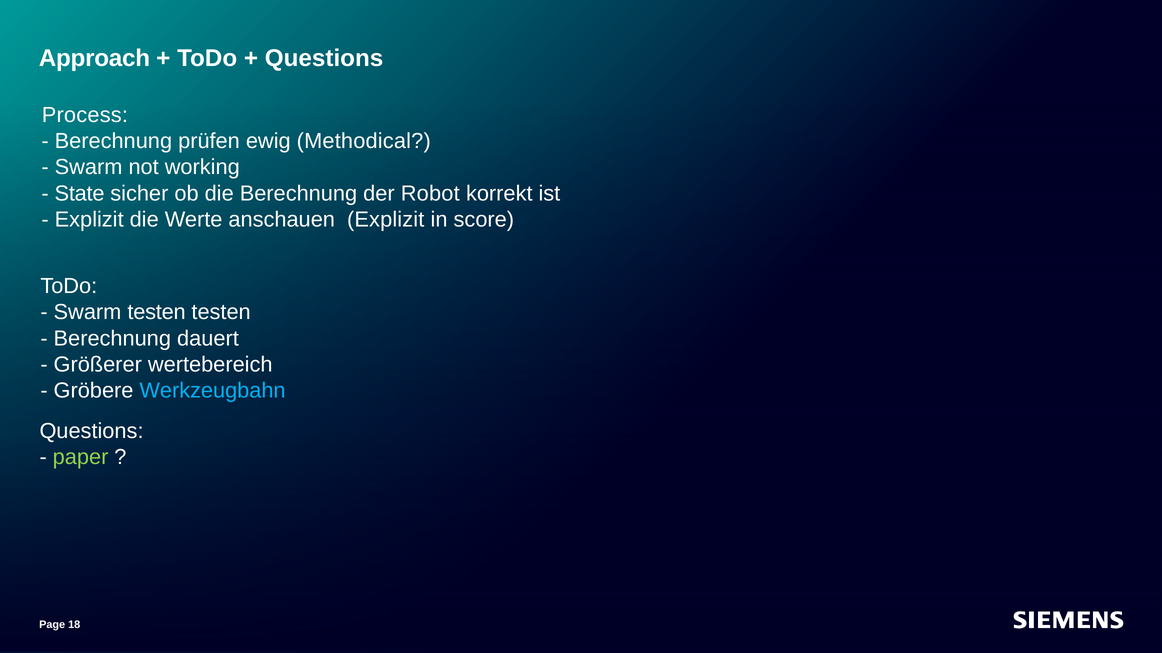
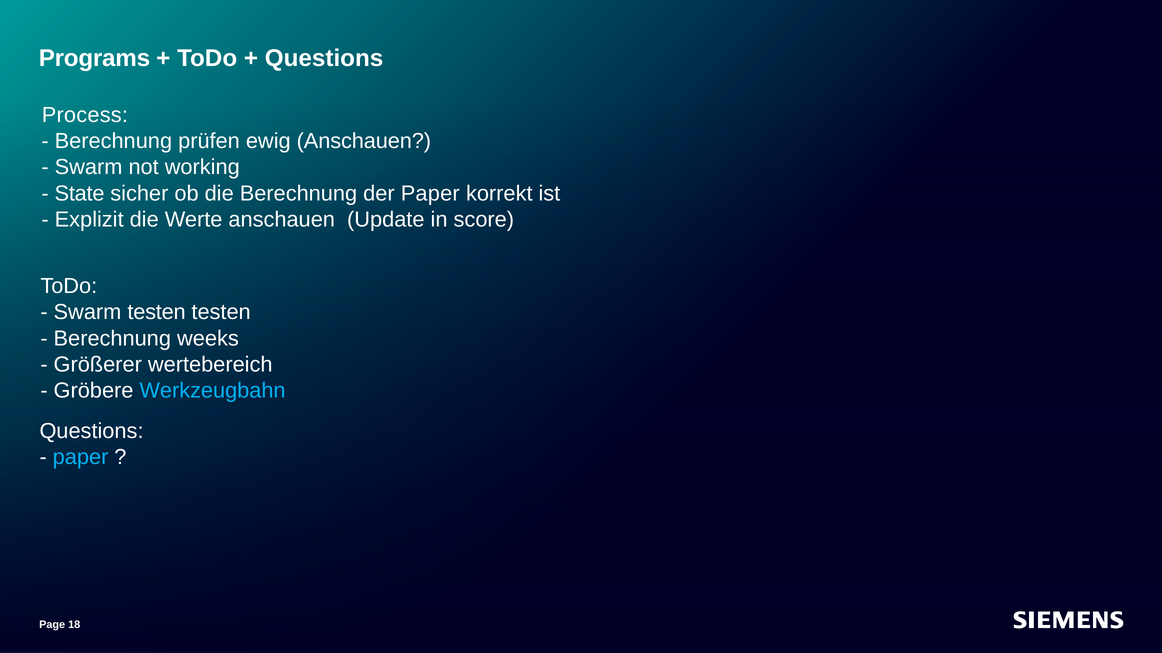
Approach: Approach -> Programs
ewig Methodical: Methodical -> Anschauen
der Robot: Robot -> Paper
anschauen Explizit: Explizit -> Update
dauert: dauert -> weeks
paper at (81, 458) colour: light green -> light blue
